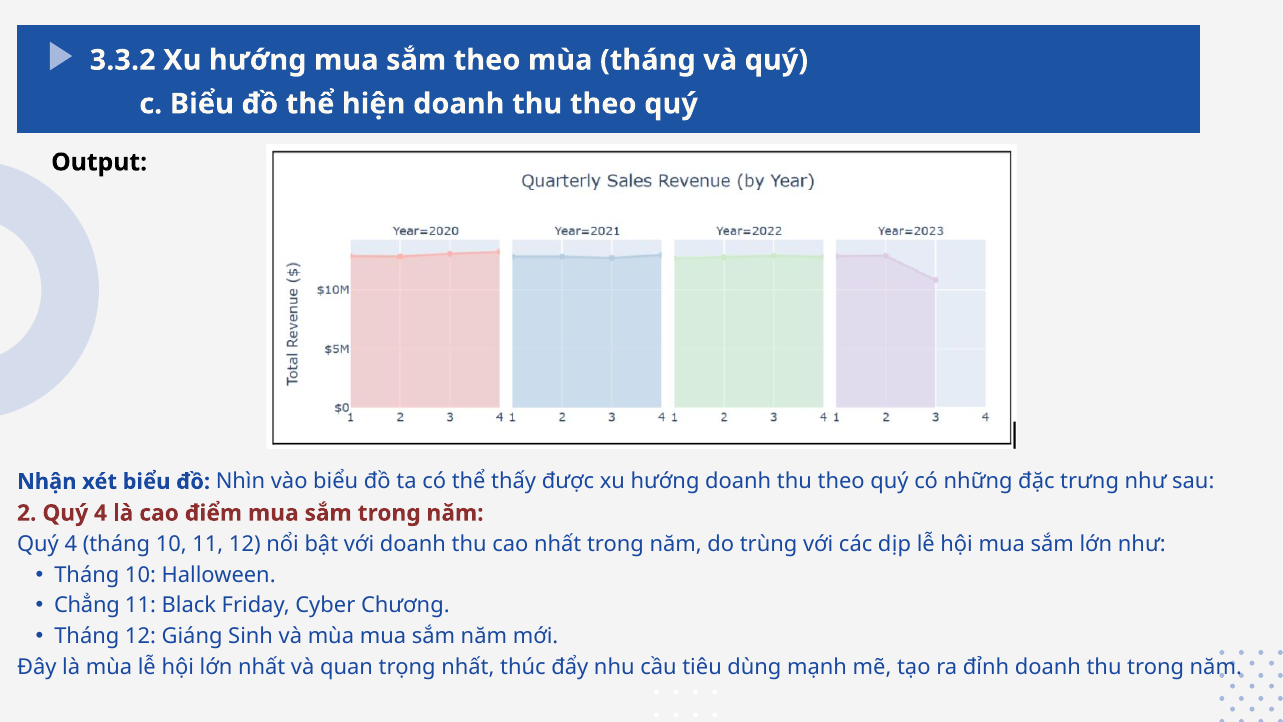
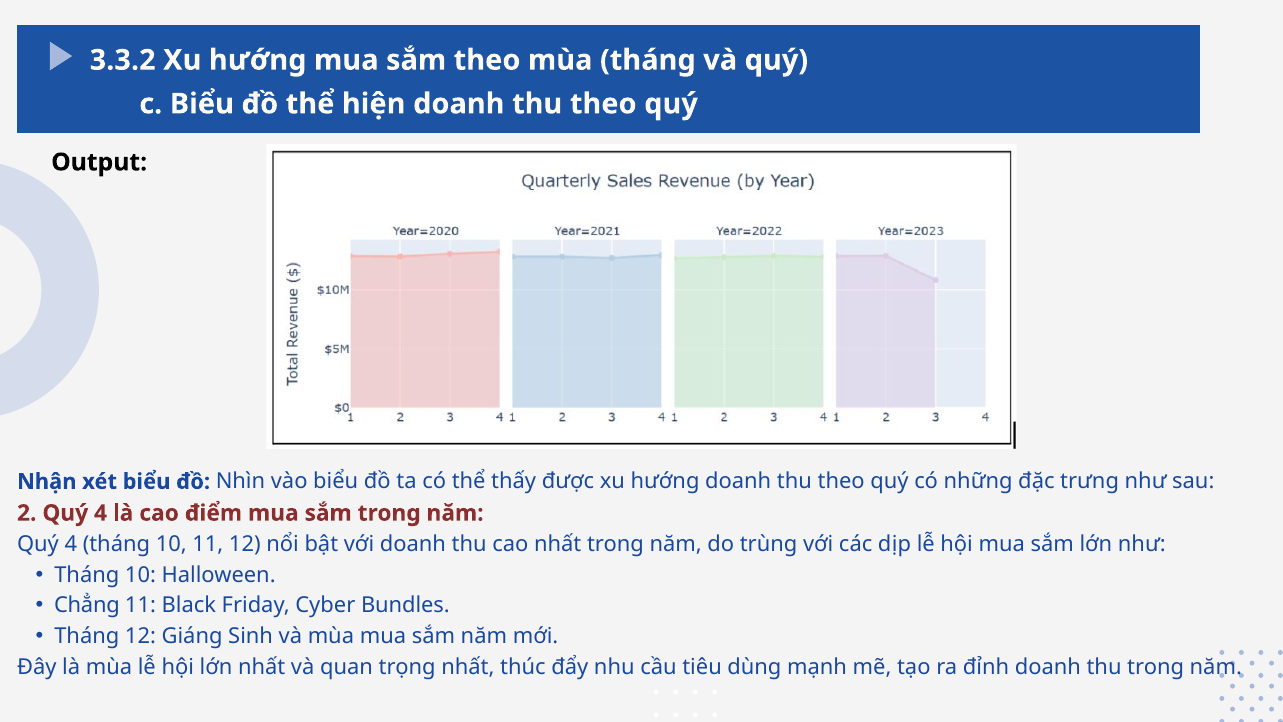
Chương: Chương -> Bundles
